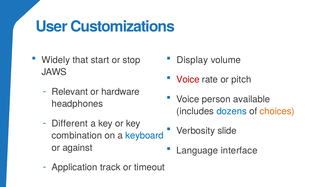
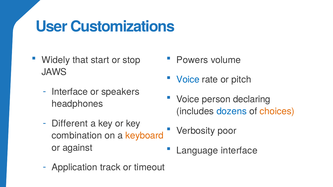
Display: Display -> Powers
Voice at (188, 80) colour: red -> blue
Relevant at (70, 92): Relevant -> Interface
hardware: hardware -> speakers
available: available -> declaring
slide: slide -> poor
keyboard colour: blue -> orange
